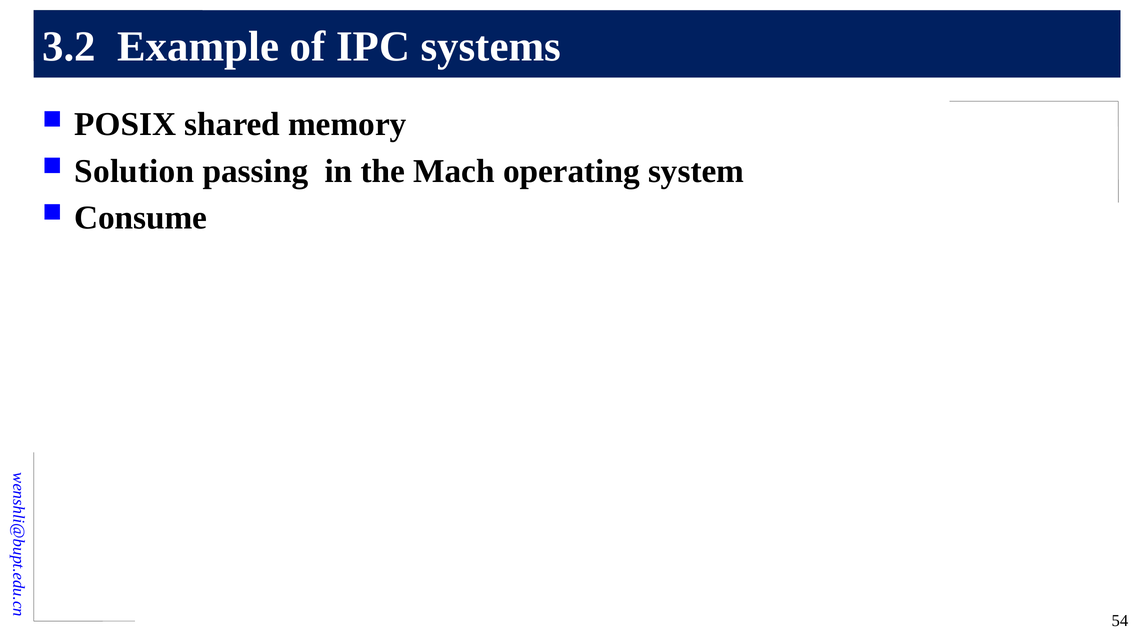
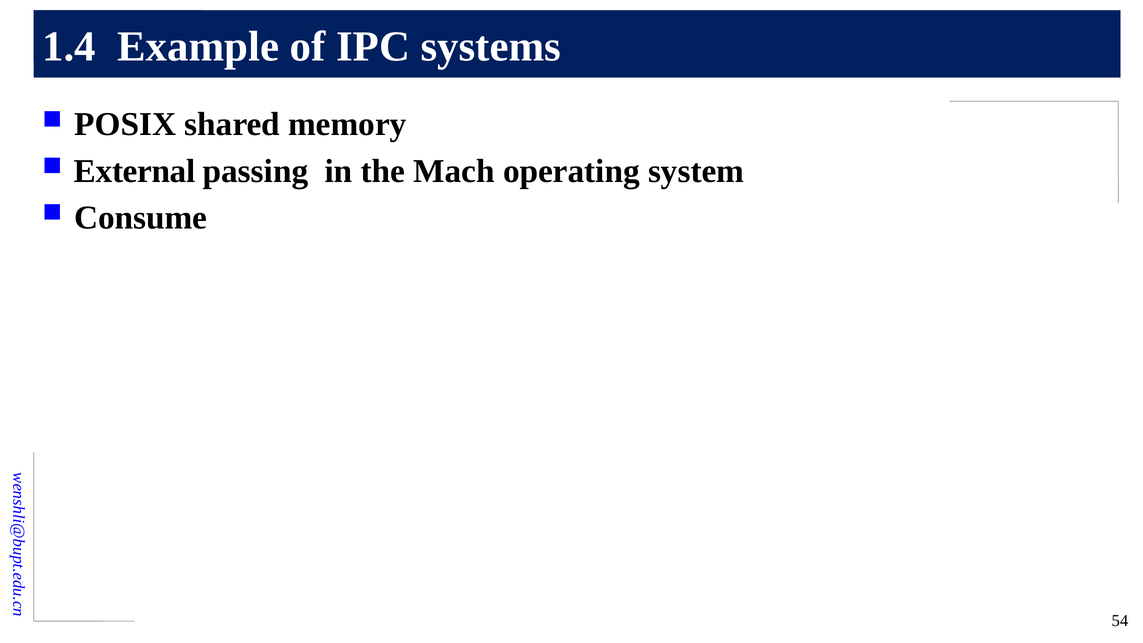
3.2: 3.2 -> 1.4
Solution: Solution -> External
